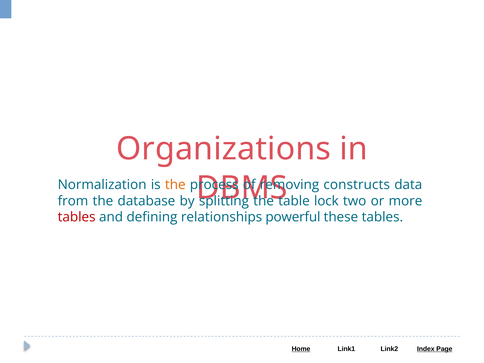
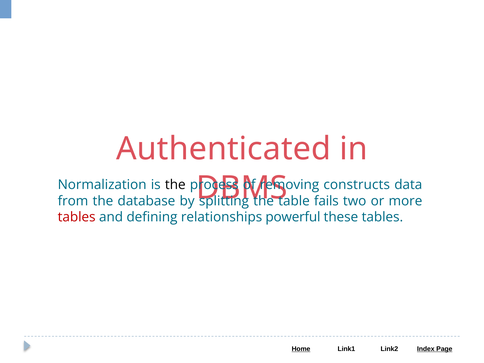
Organizations: Organizations -> Authenticated
the at (175, 185) colour: orange -> black
lock: lock -> fails
